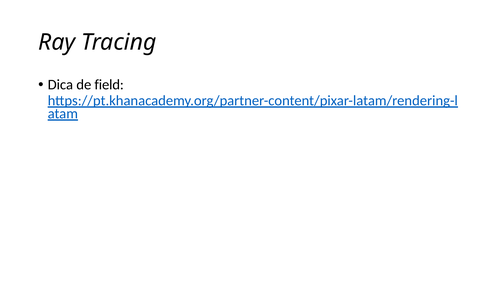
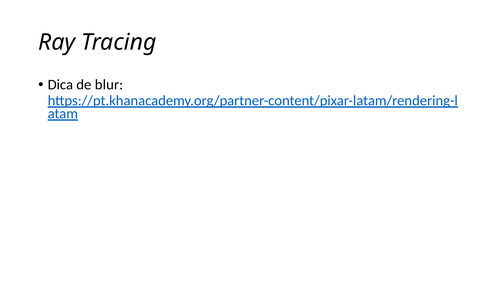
field: field -> blur
